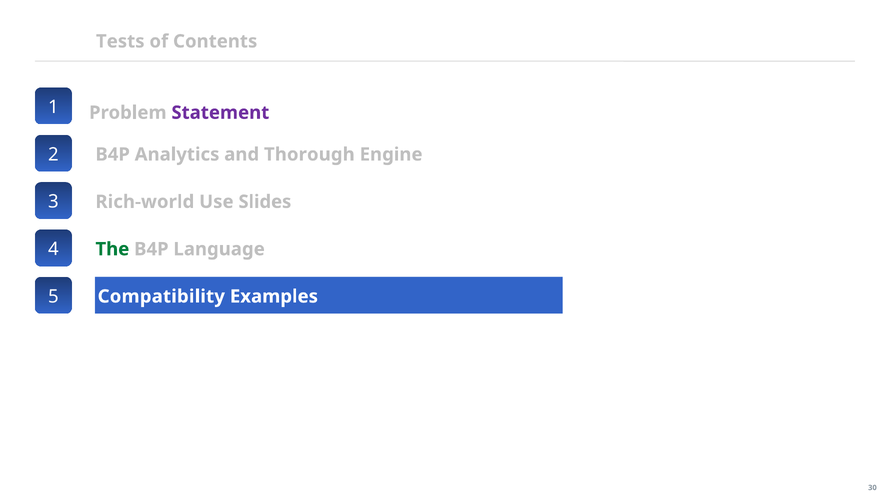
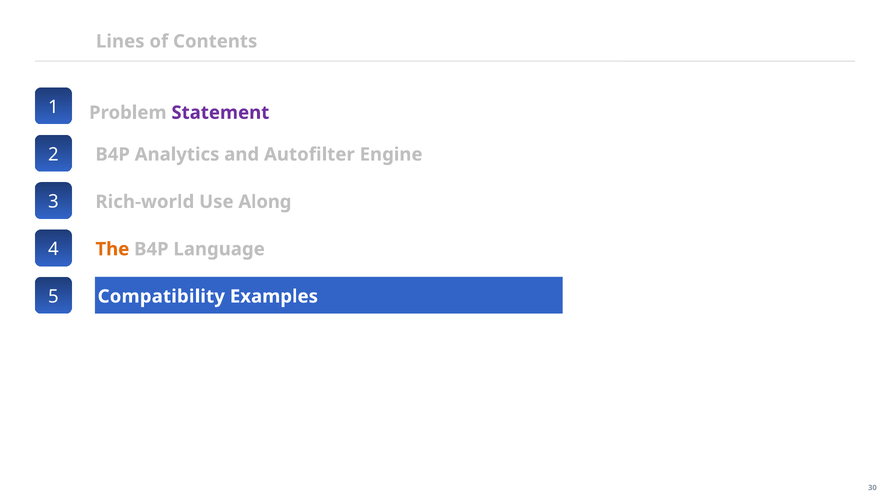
Tests: Tests -> Lines
Thorough: Thorough -> Autofilter
Slides: Slides -> Along
The colour: green -> orange
